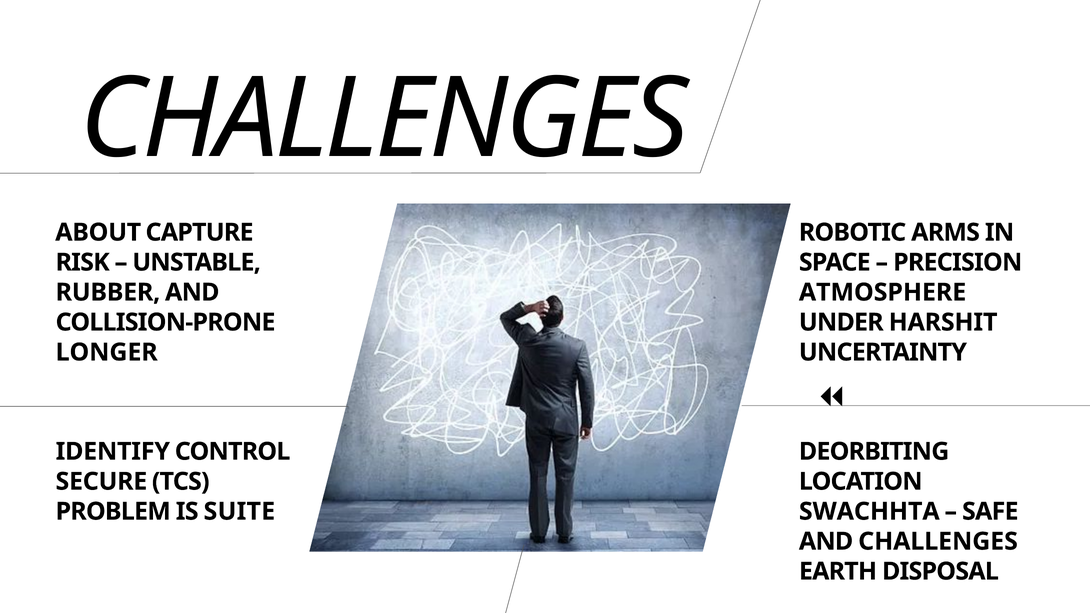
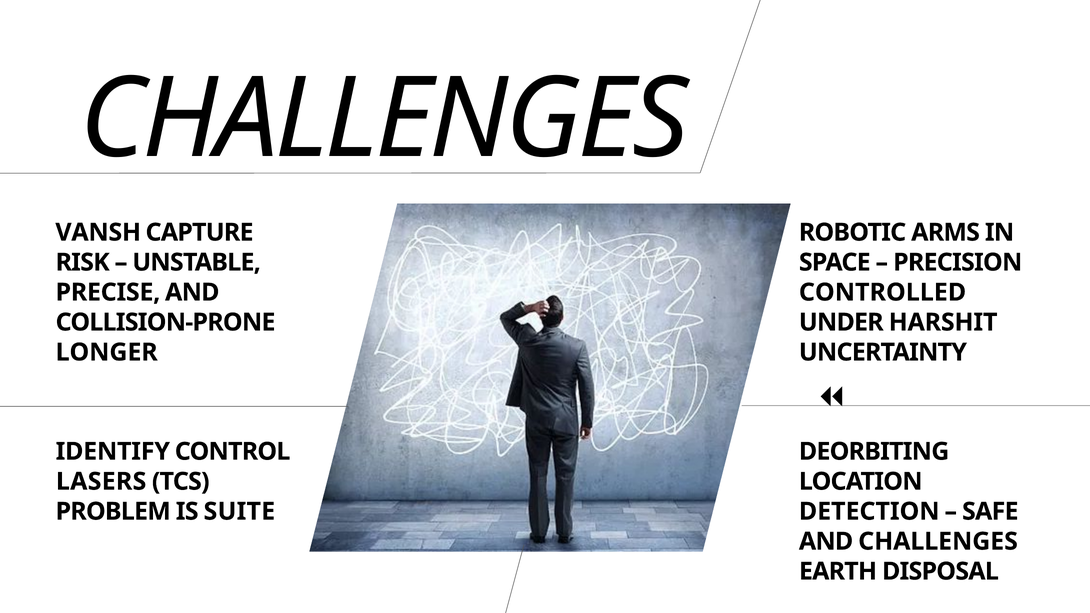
ABOUT: ABOUT -> VANSH
RUBBER: RUBBER -> PRECISE
ATMOSPHERE: ATMOSPHERE -> CONTROLLED
SECURE: SECURE -> LASERS
SWACHHTA: SWACHHTA -> DETECTION
